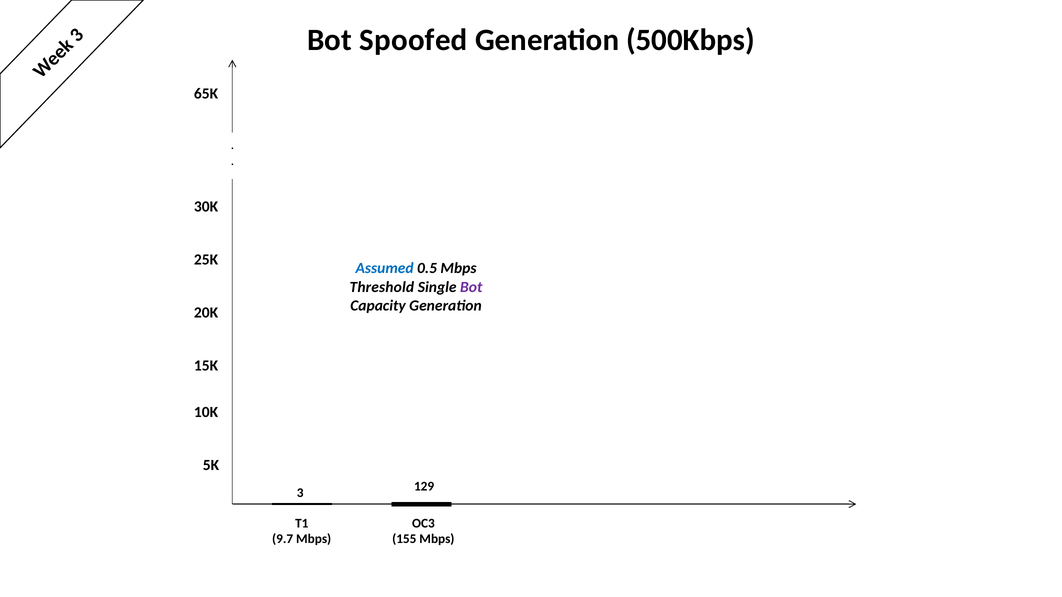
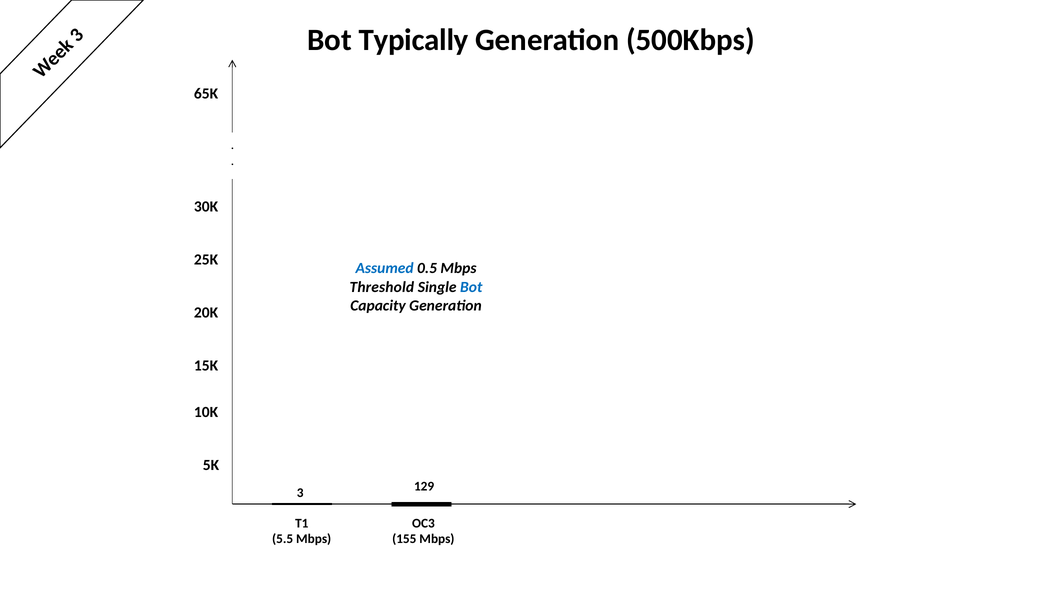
Spoofed: Spoofed -> Typically
Bot at (471, 287) colour: purple -> blue
9.7: 9.7 -> 5.5
